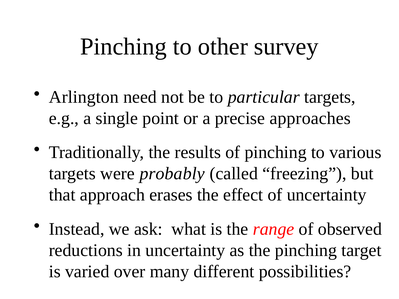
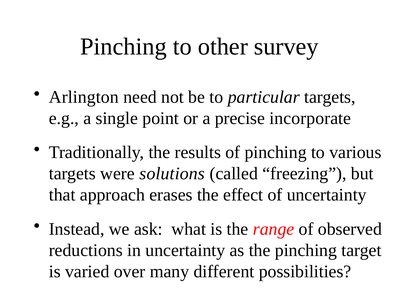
approaches: approaches -> incorporate
probably: probably -> solutions
